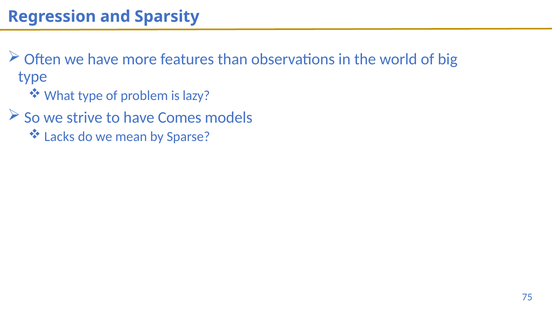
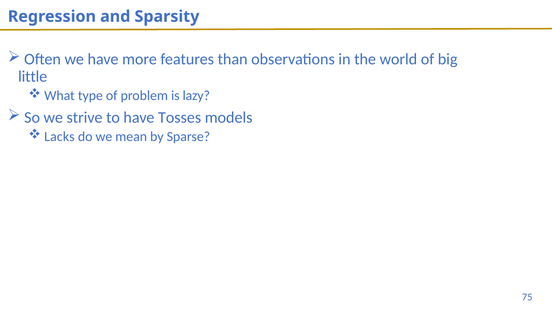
type at (33, 76): type -> little
Comes: Comes -> Tosses
